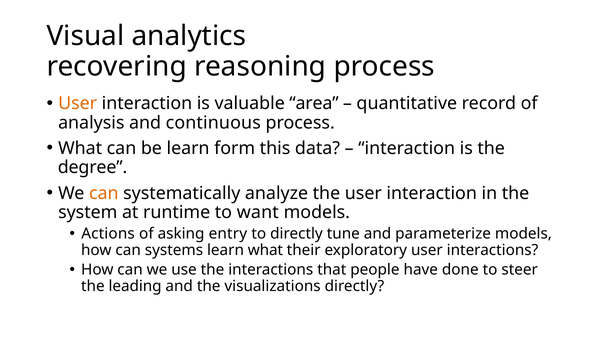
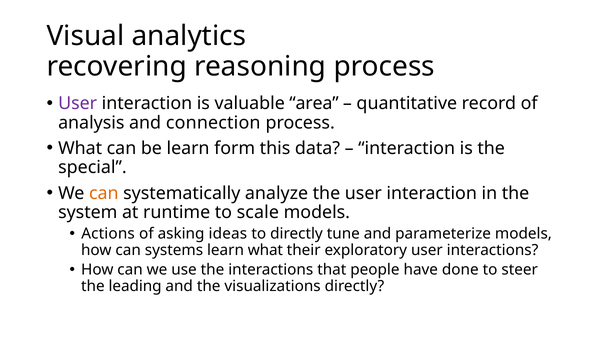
User at (78, 103) colour: orange -> purple
continuous: continuous -> connection
degree: degree -> special
want: want -> scale
entry: entry -> ideas
